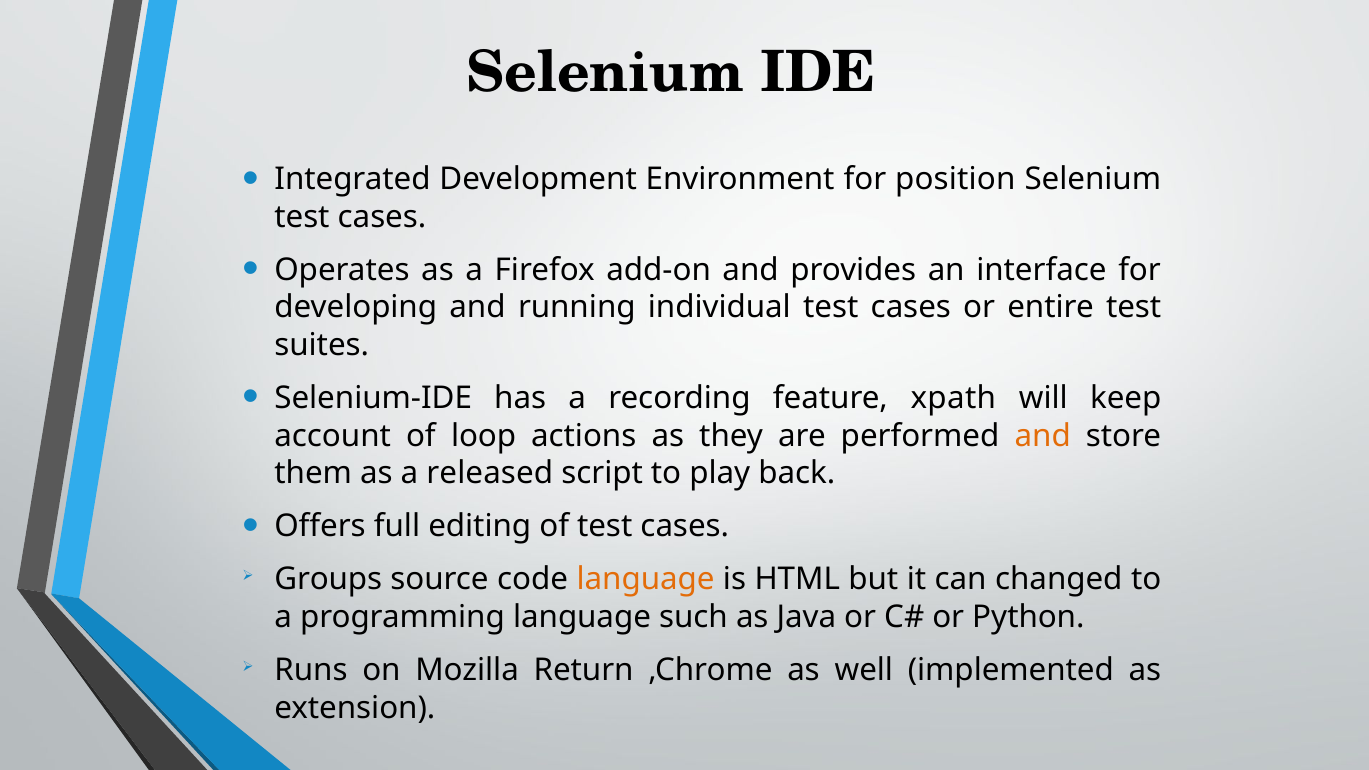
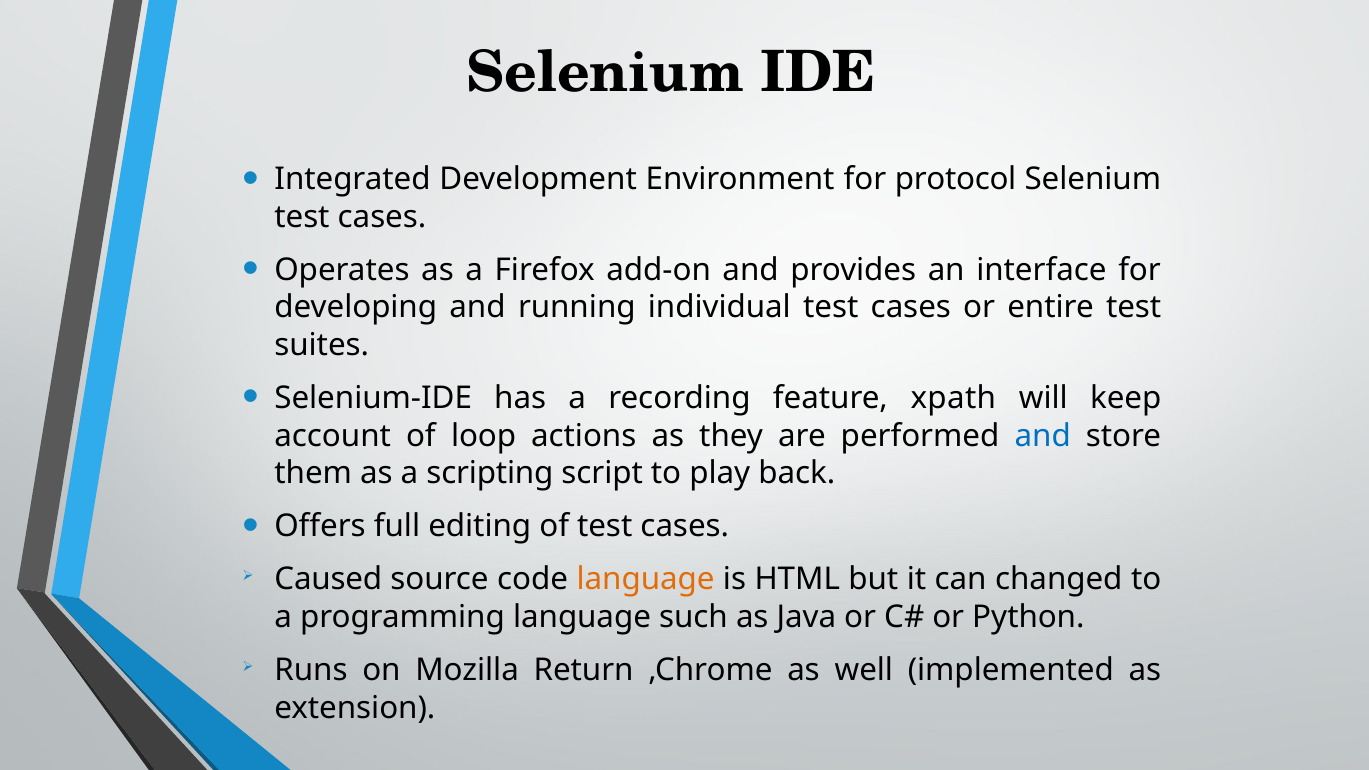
position: position -> protocol
and at (1043, 436) colour: orange -> blue
released: released -> scripting
Groups: Groups -> Caused
